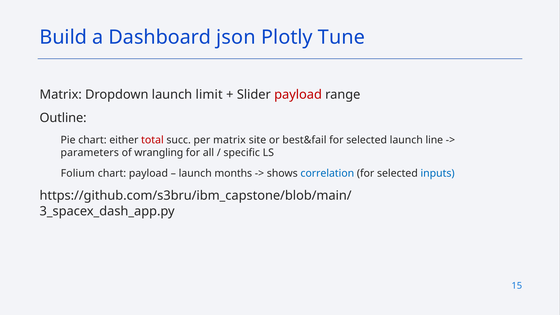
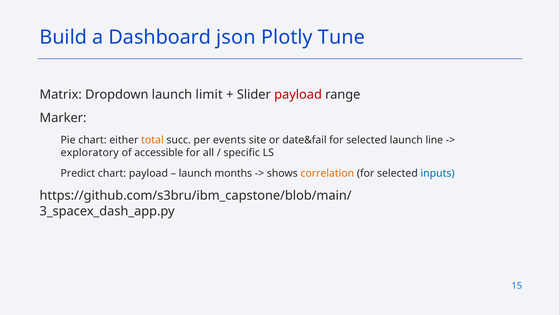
Outline: Outline -> Marker
total colour: red -> orange
per matrix: matrix -> events
best&fail: best&fail -> date&fail
parameters: parameters -> exploratory
wrangling: wrangling -> accessible
Folium: Folium -> Predict
correlation colour: blue -> orange
